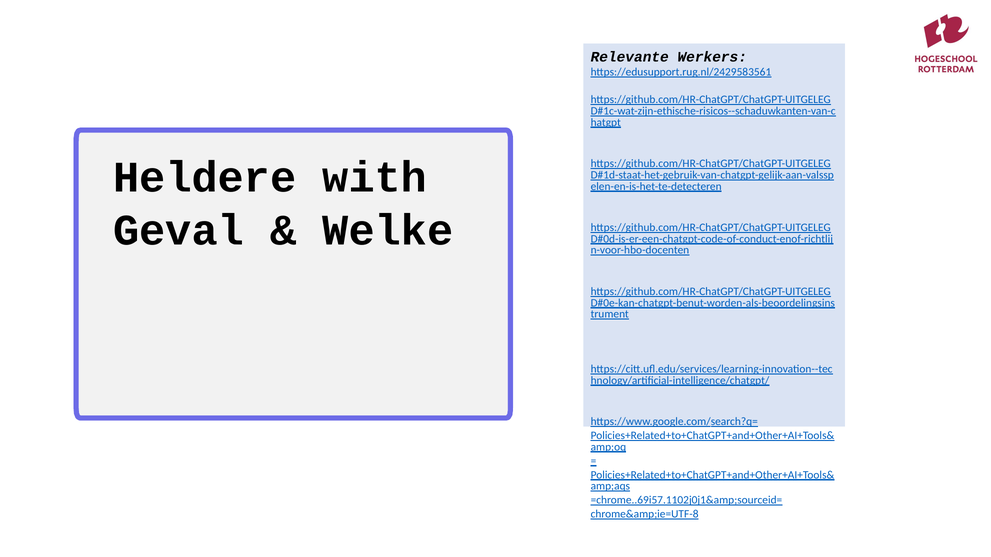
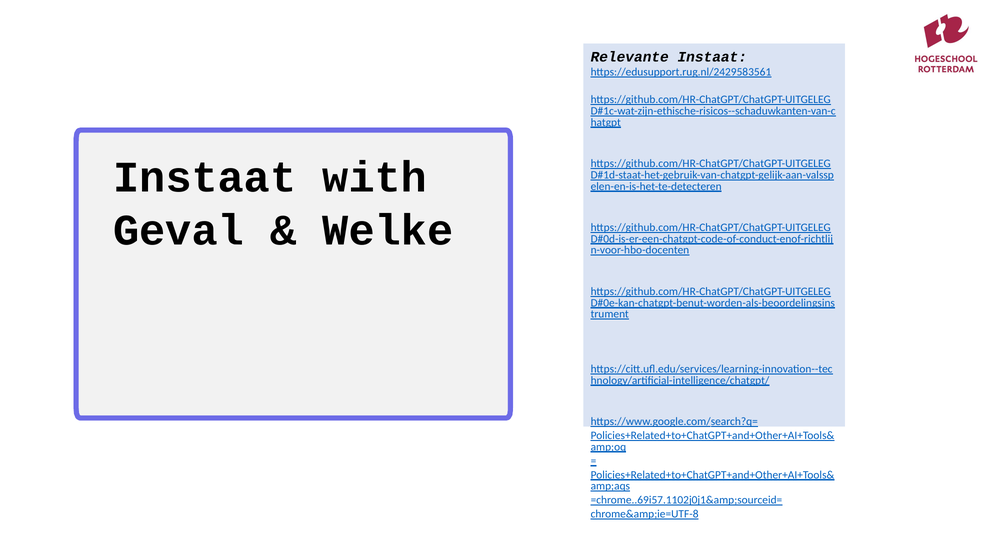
Relevante Werkers: Werkers -> Instaat
Heldere at (205, 177): Heldere -> Instaat
